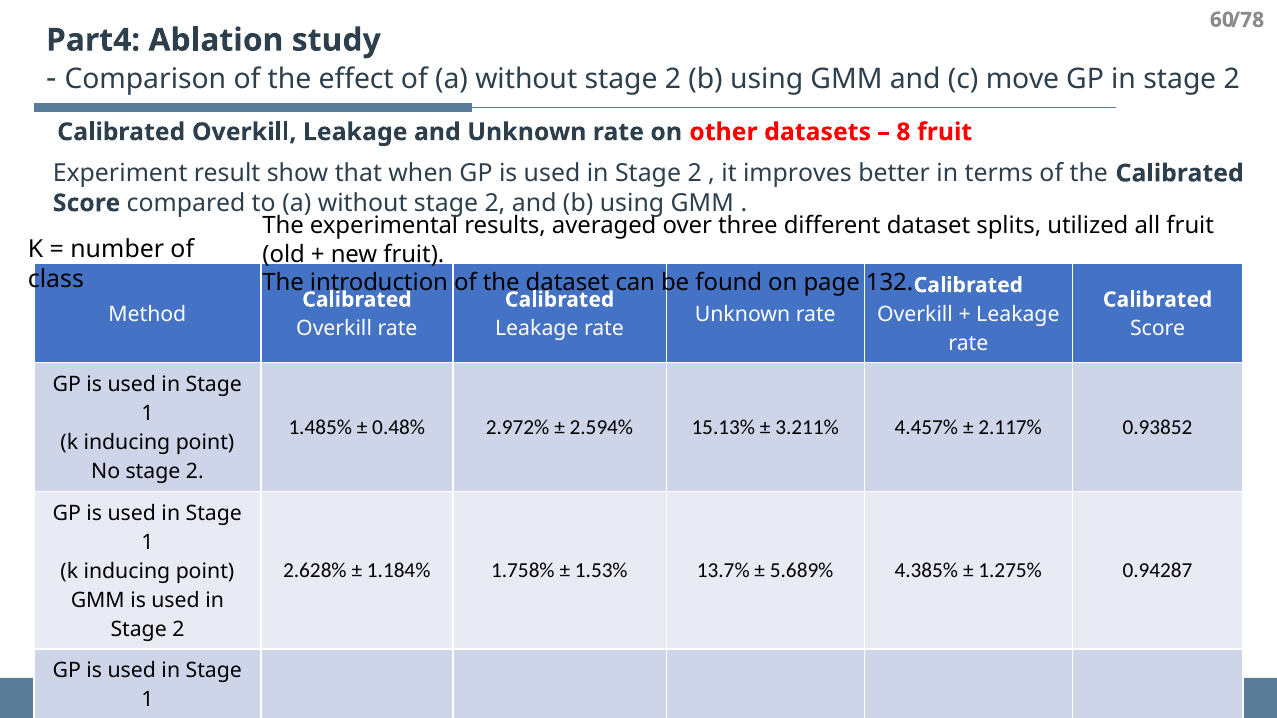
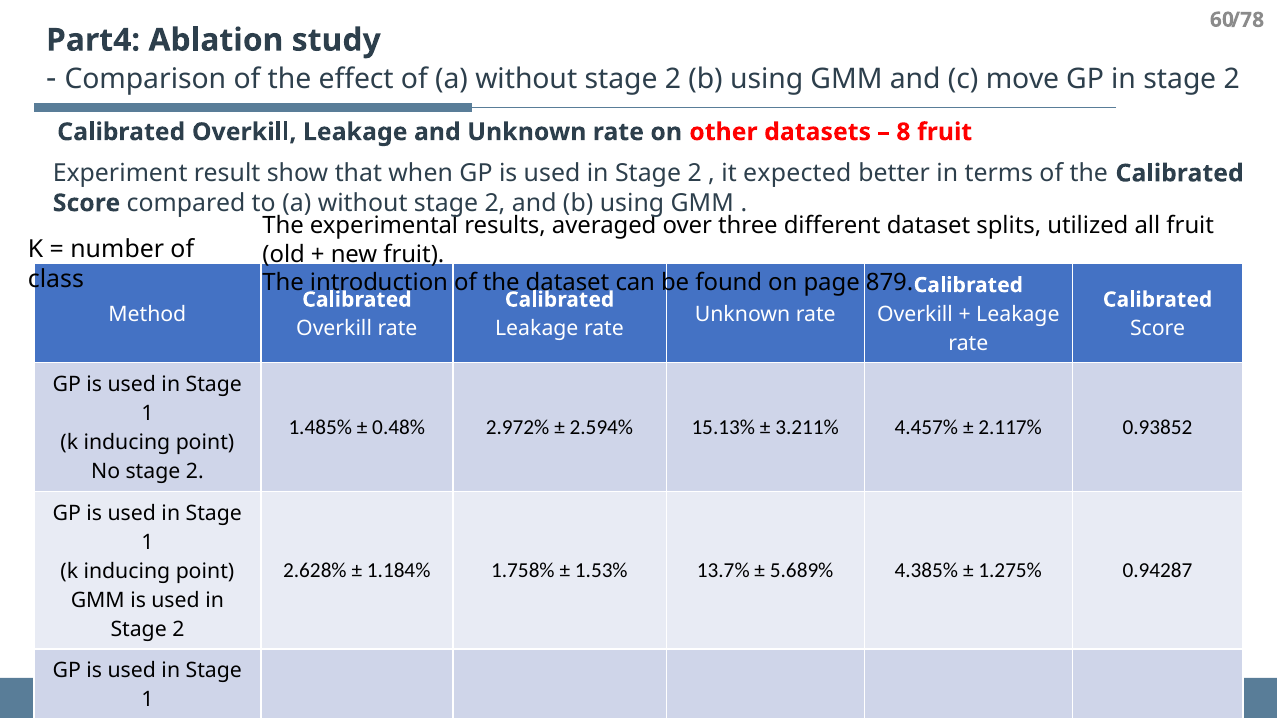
improves: improves -> expected
132: 132 -> 879
